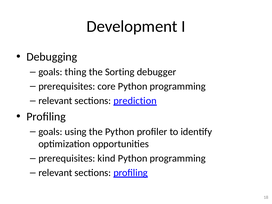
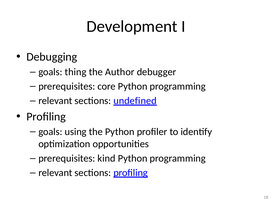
Sorting: Sorting -> Author
prediction: prediction -> undefined
